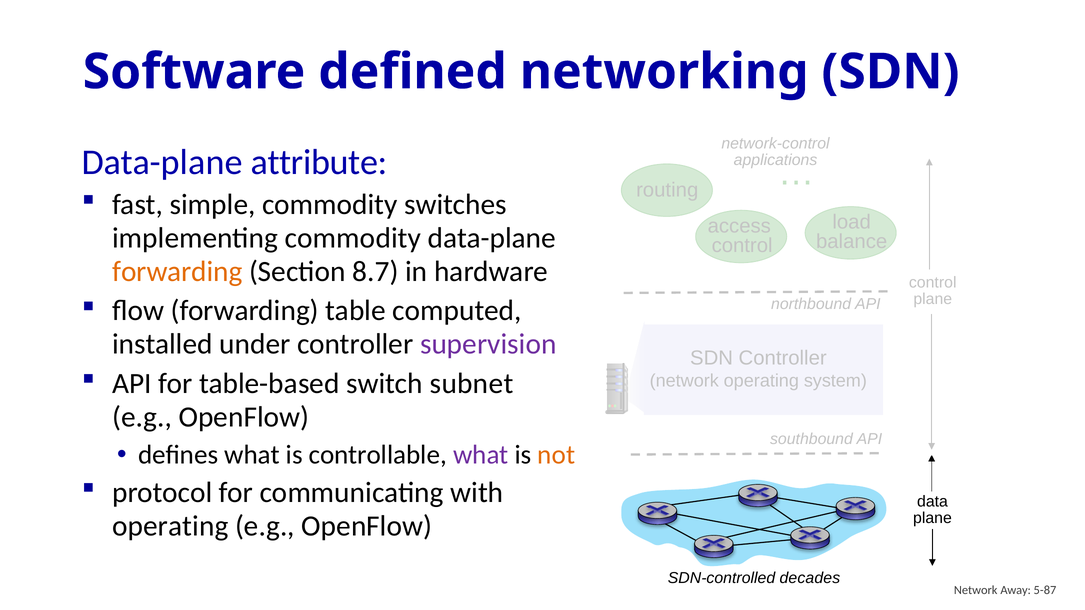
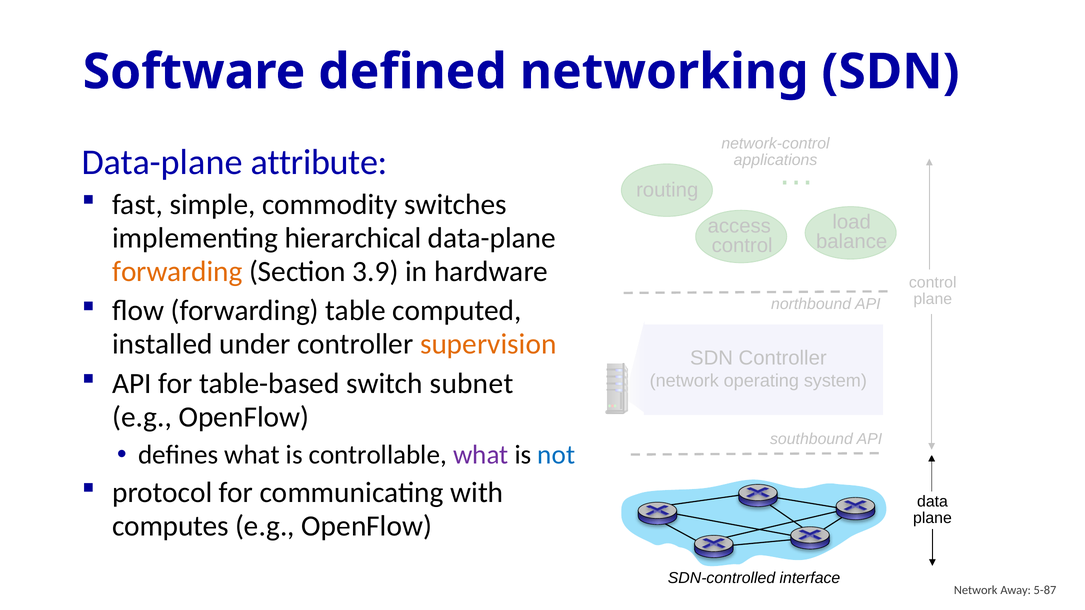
implementing commodity: commodity -> hierarchical
8.7: 8.7 -> 3.9
supervision colour: purple -> orange
not colour: orange -> blue
operating at (170, 526): operating -> computes
decades: decades -> interface
